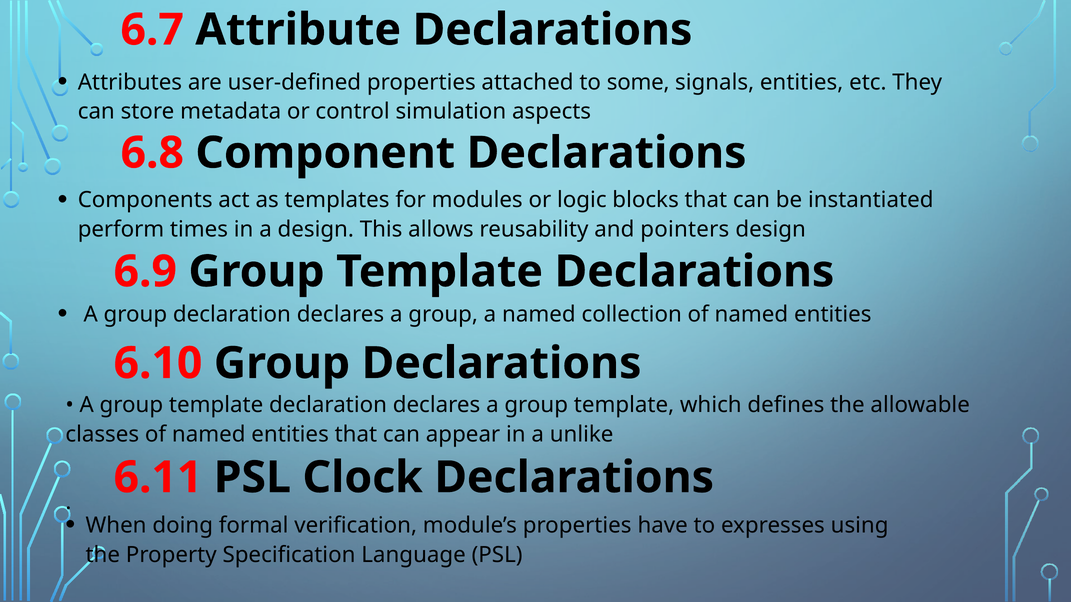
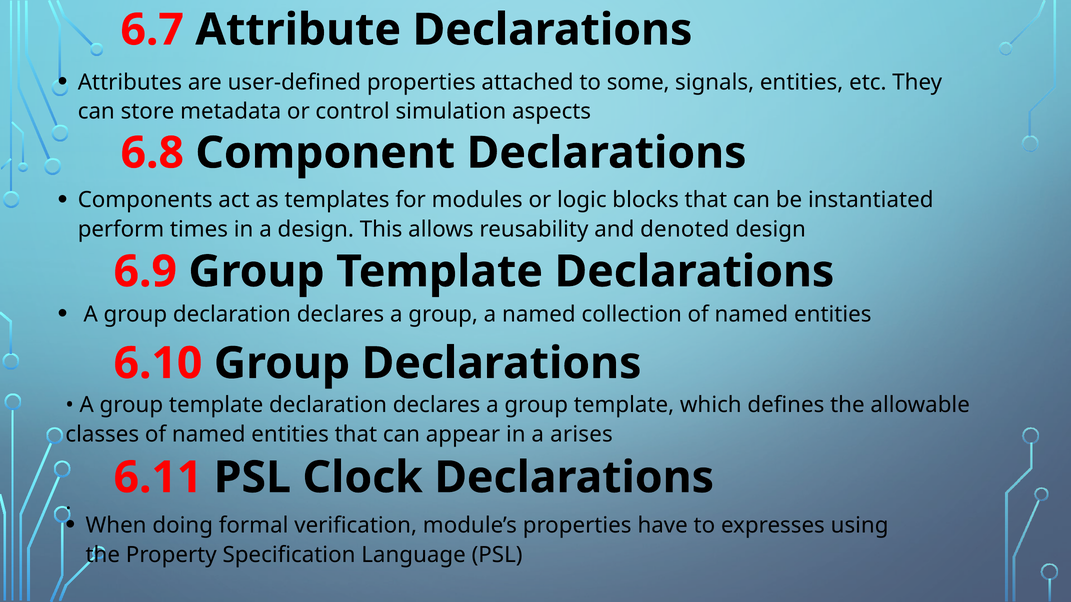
pointers: pointers -> denoted
unlike: unlike -> arises
